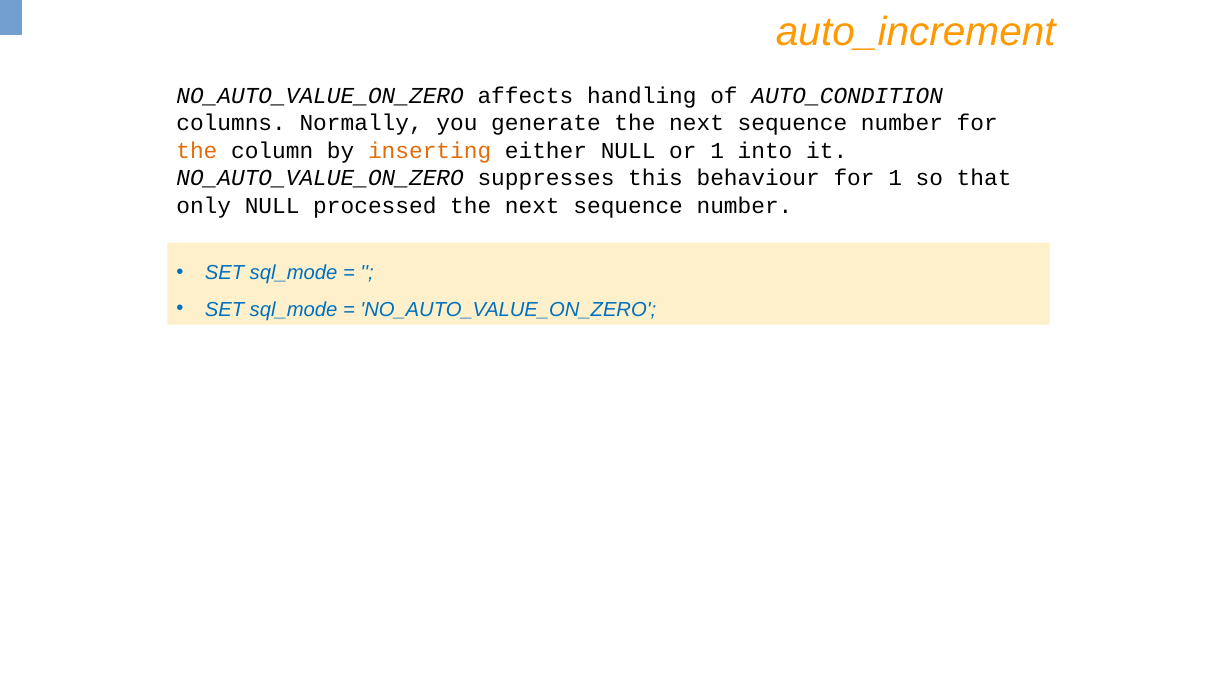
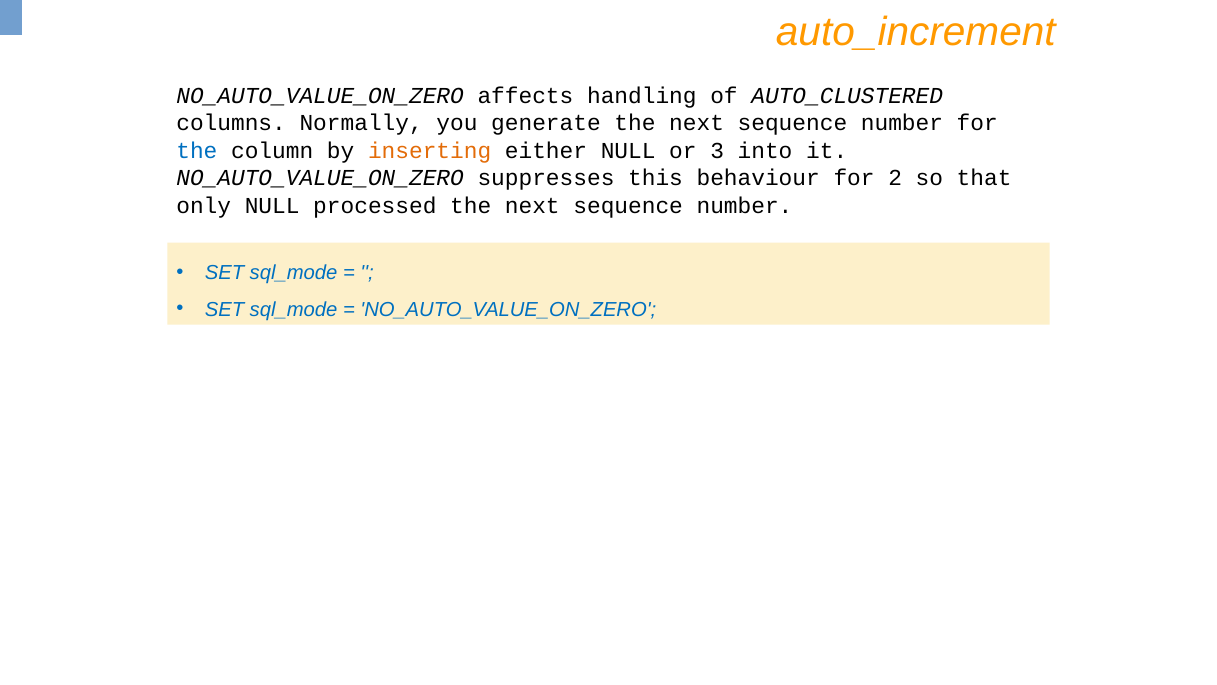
AUTO_CONDITION: AUTO_CONDITION -> AUTO_CLUSTERED
the at (197, 151) colour: orange -> blue
or 1: 1 -> 3
for 1: 1 -> 2
